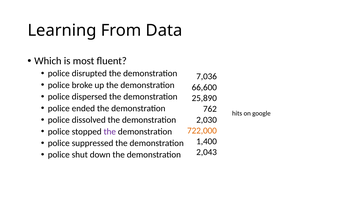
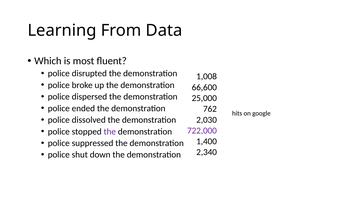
7,036: 7,036 -> 1,008
25,890: 25,890 -> 25,000
722,000 colour: orange -> purple
2,043: 2,043 -> 2,340
